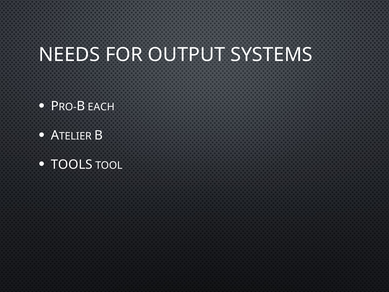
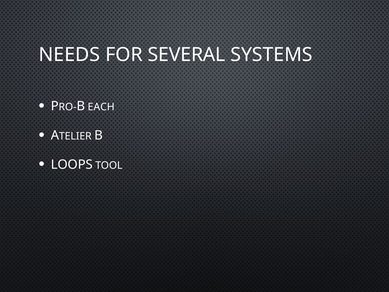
OUTPUT: OUTPUT -> SEVERAL
TOOLS: TOOLS -> LOOPS
